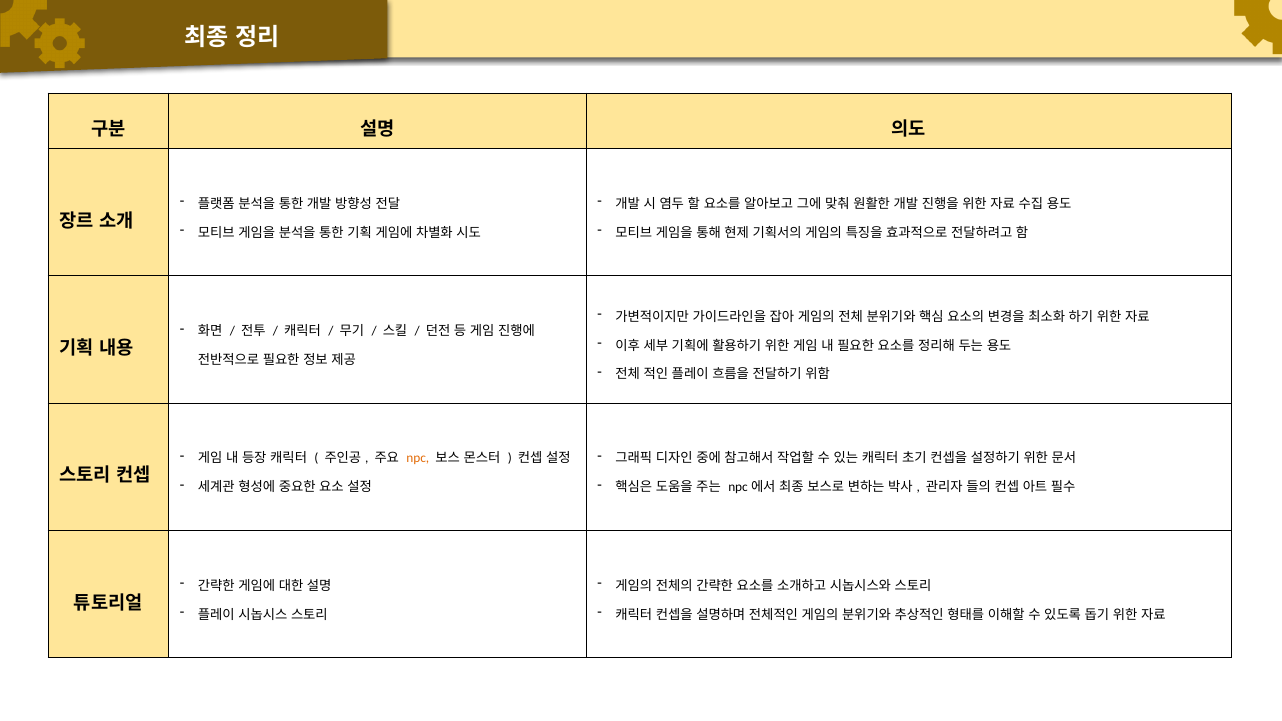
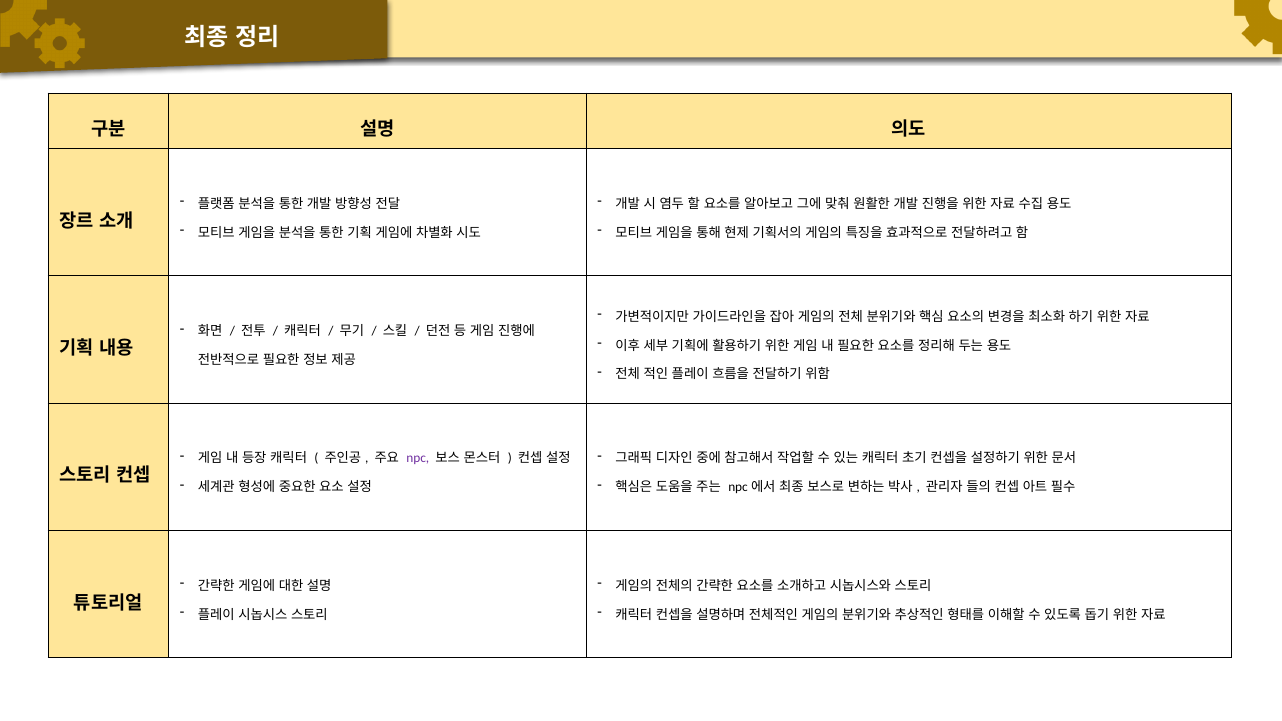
npc colour: orange -> purple
